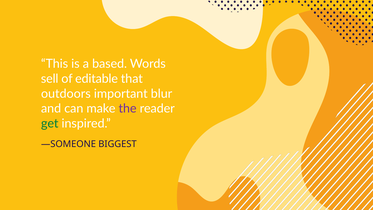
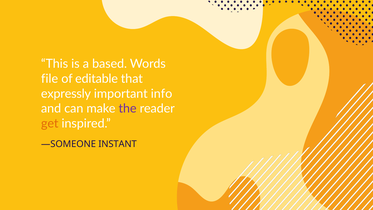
sell: sell -> file
outdoors: outdoors -> expressly
blur: blur -> info
get colour: green -> orange
BIGGEST: BIGGEST -> INSTANT
